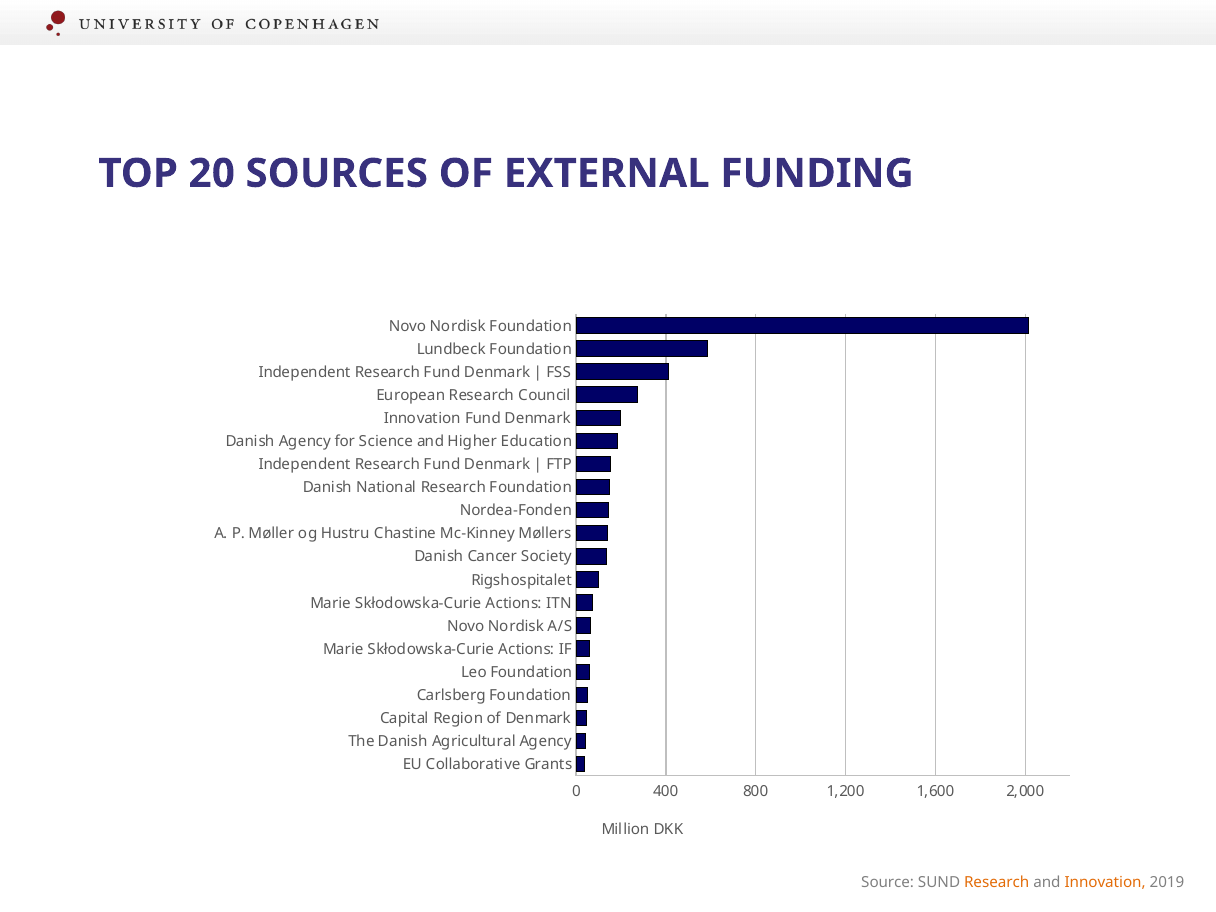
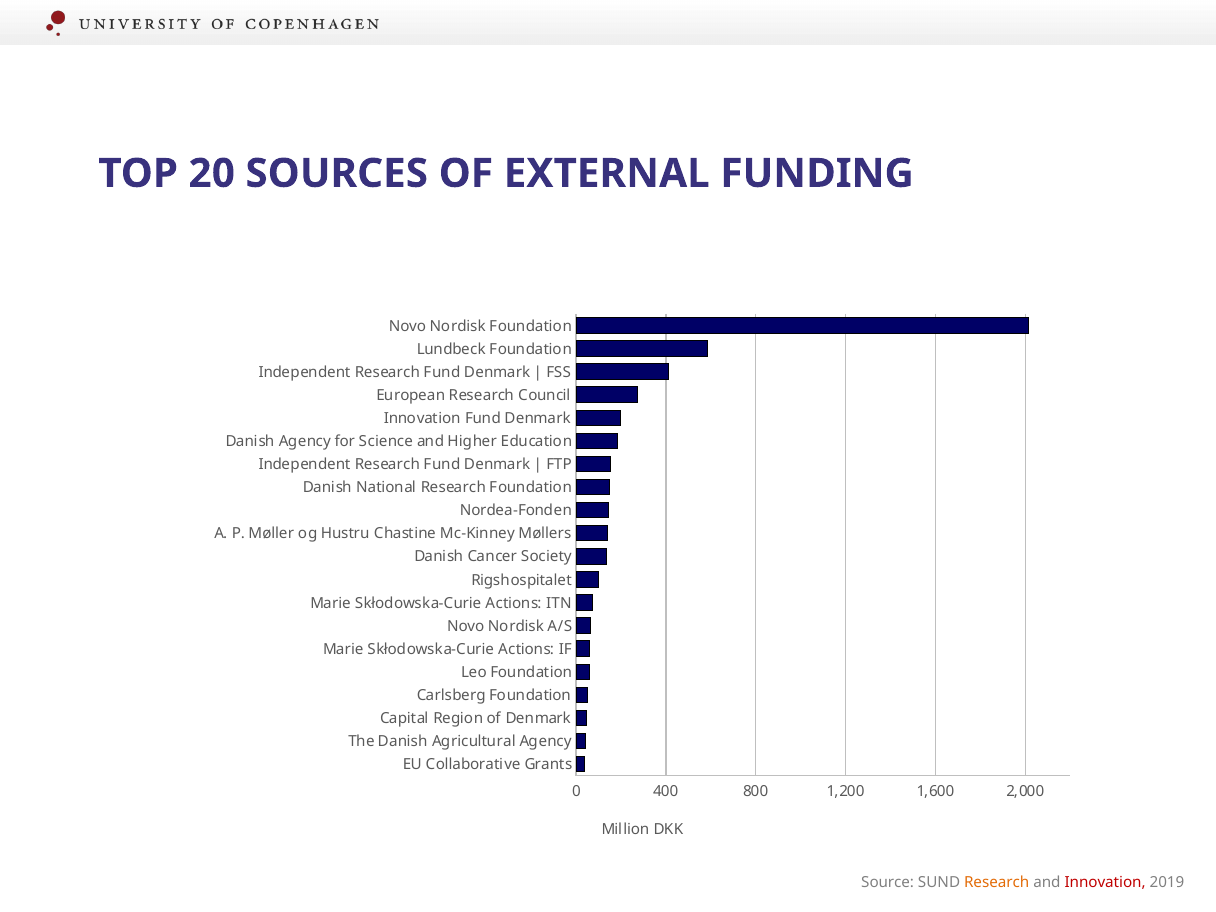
Innovation at (1105, 882) colour: orange -> red
